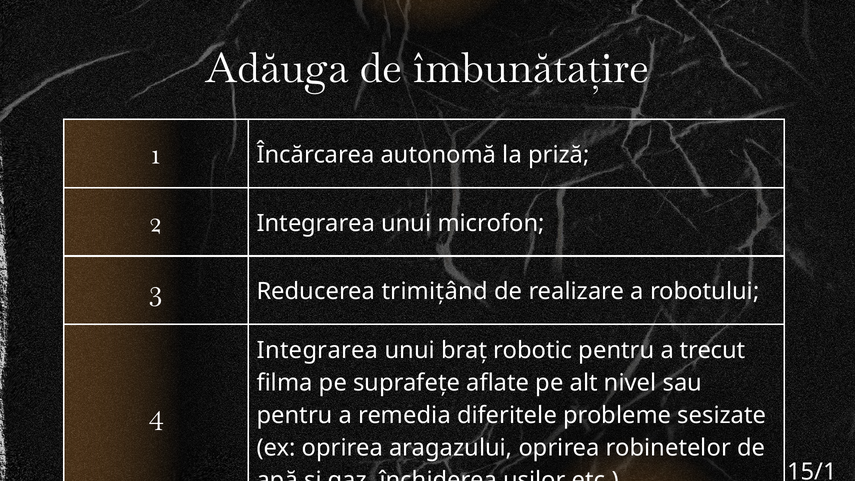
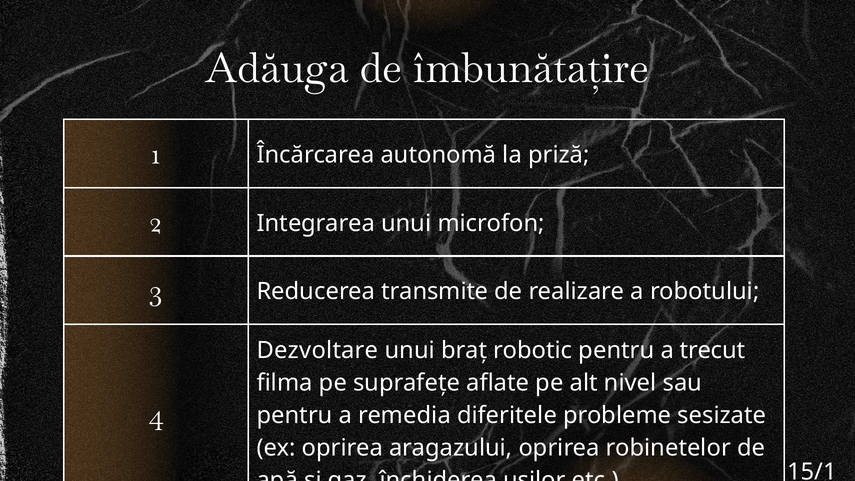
trimițând: trimițând -> transmite
Integrarea at (318, 351): Integrarea -> Dezvoltare
